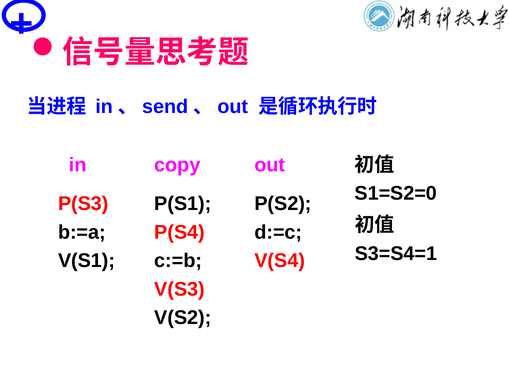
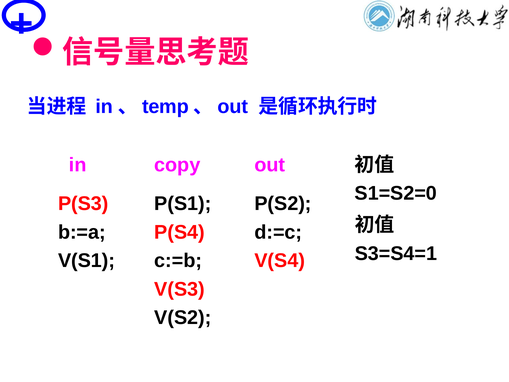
send: send -> temp
